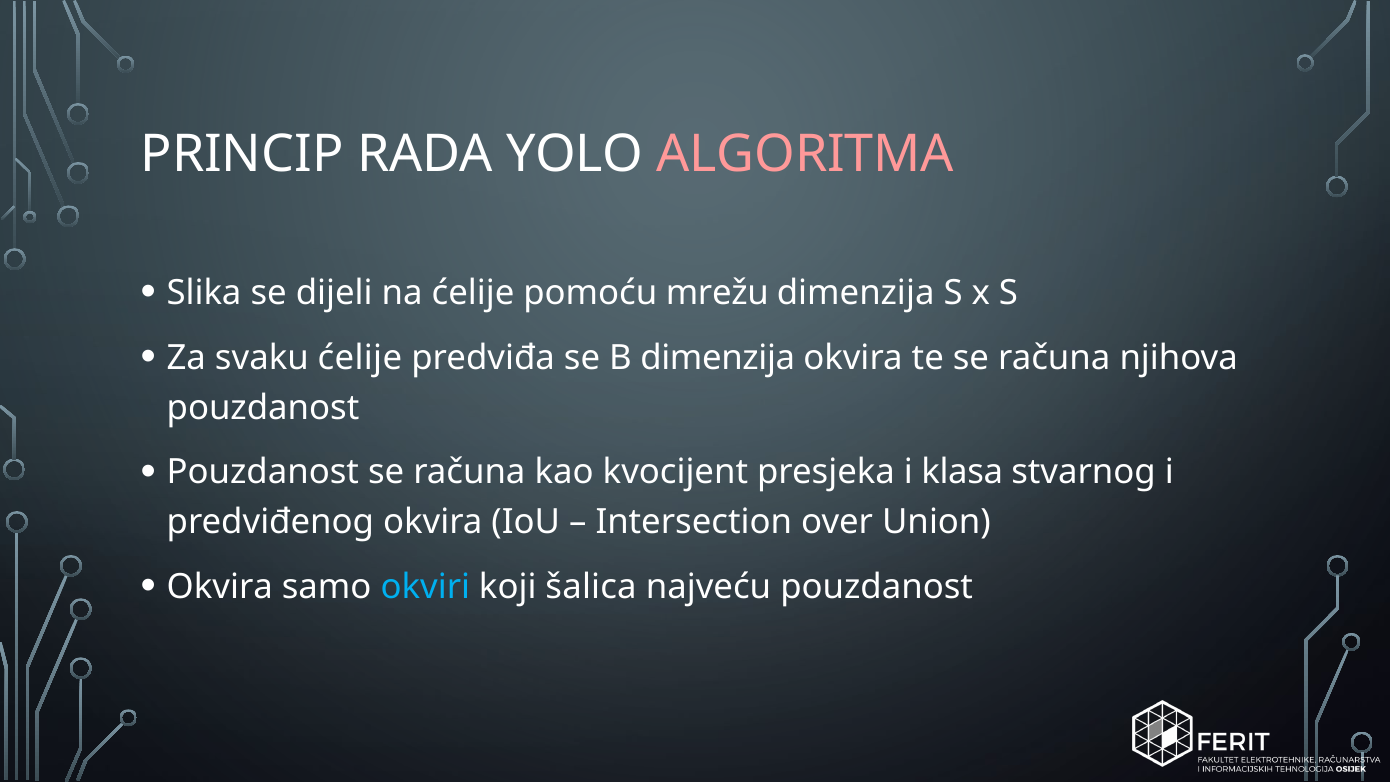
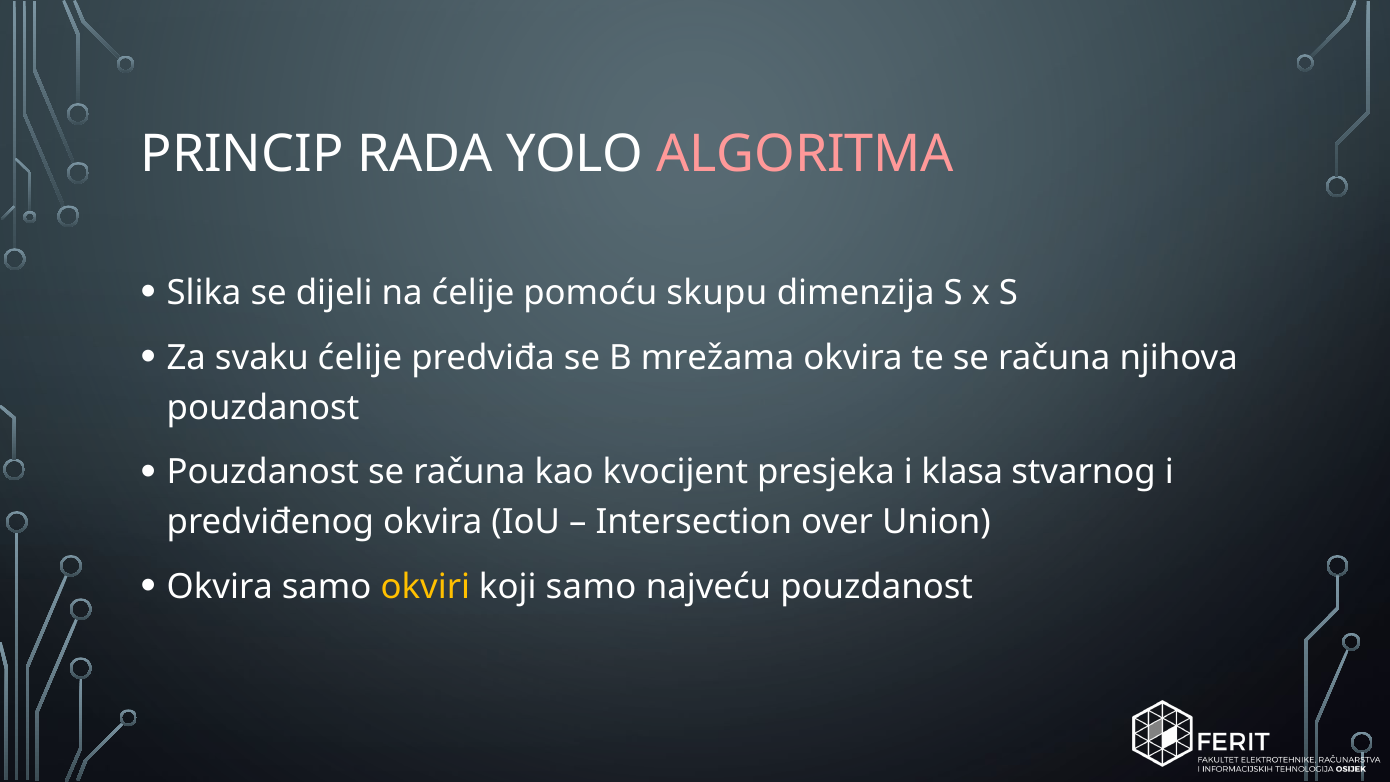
mrežu: mrežu -> skupu
B dimenzija: dimenzija -> mrežama
okviri colour: light blue -> yellow
koji šalica: šalica -> samo
